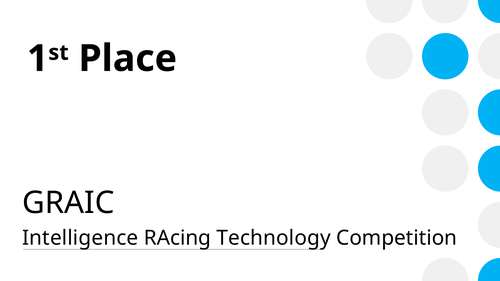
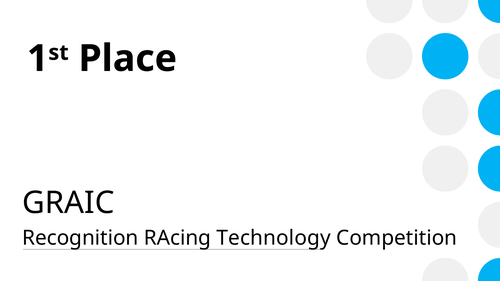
Intelligence: Intelligence -> Recognition
